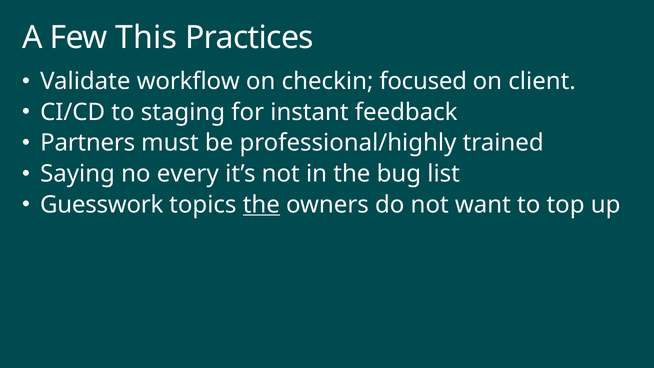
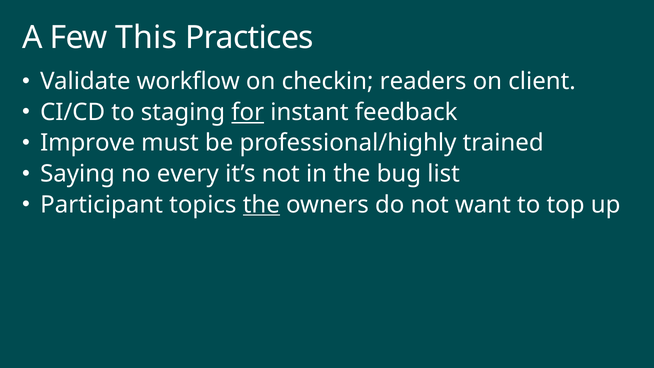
focused: focused -> readers
for underline: none -> present
Partners: Partners -> Improve
Guesswork: Guesswork -> Participant
